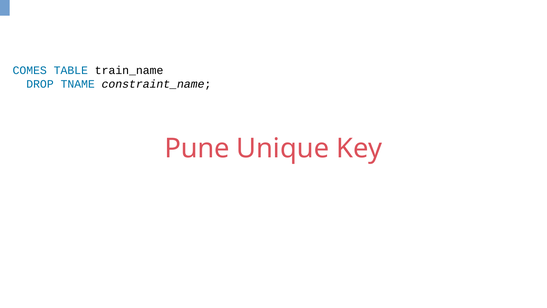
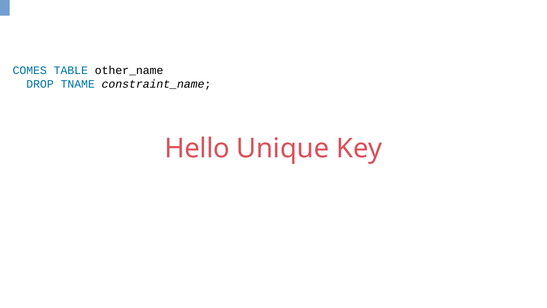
train_name: train_name -> other_name
Pune: Pune -> Hello
